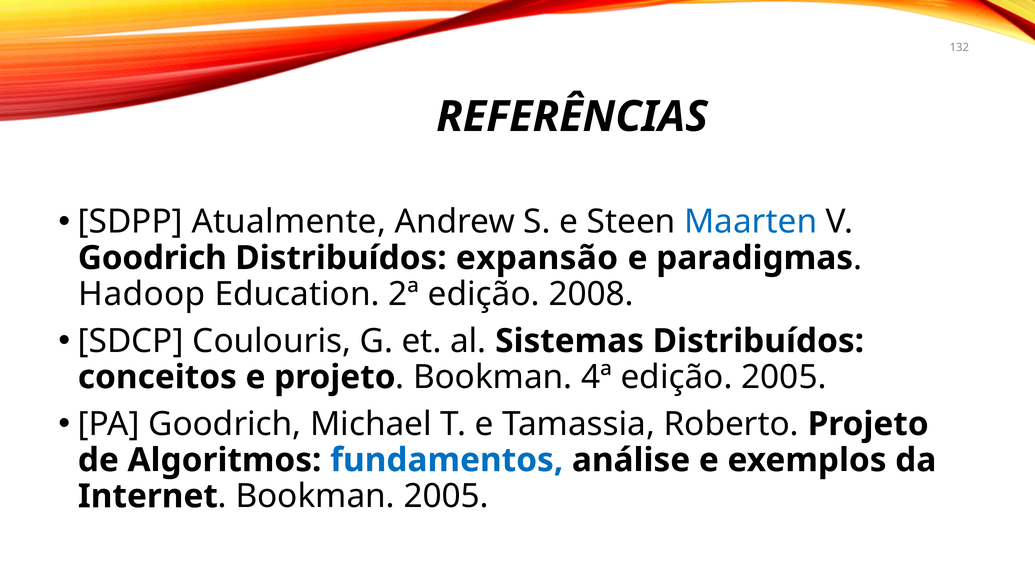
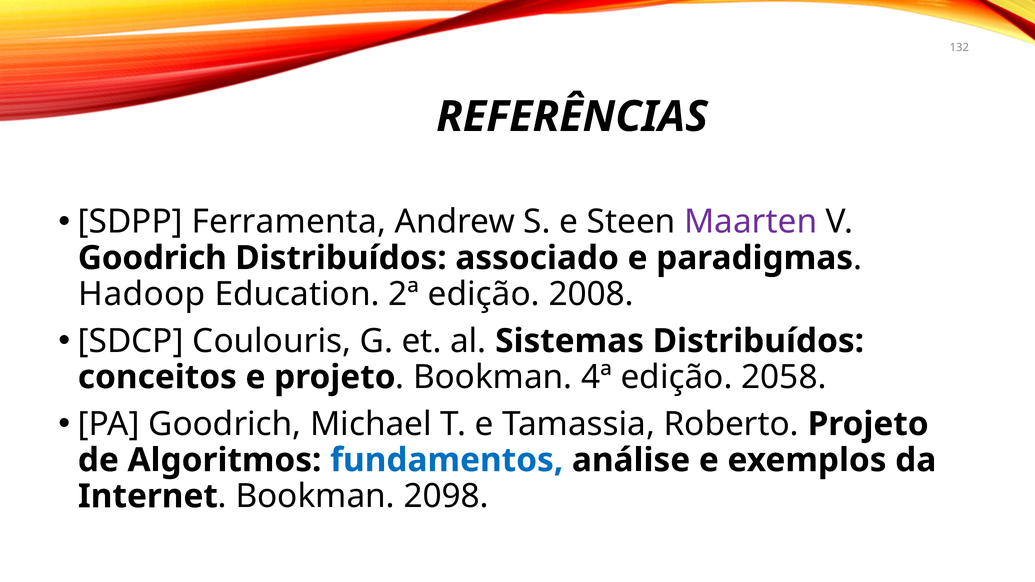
Atualmente: Atualmente -> Ferramenta
Maarten colour: blue -> purple
expansão: expansão -> associado
edição 2005: 2005 -> 2058
Bookman 2005: 2005 -> 2098
